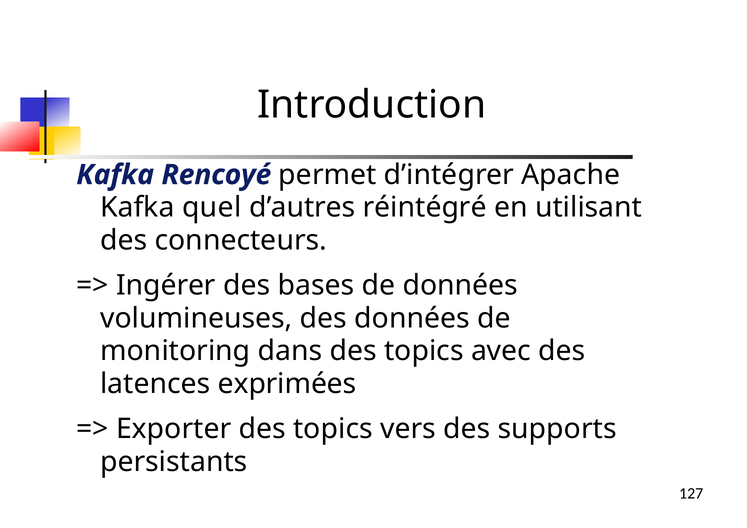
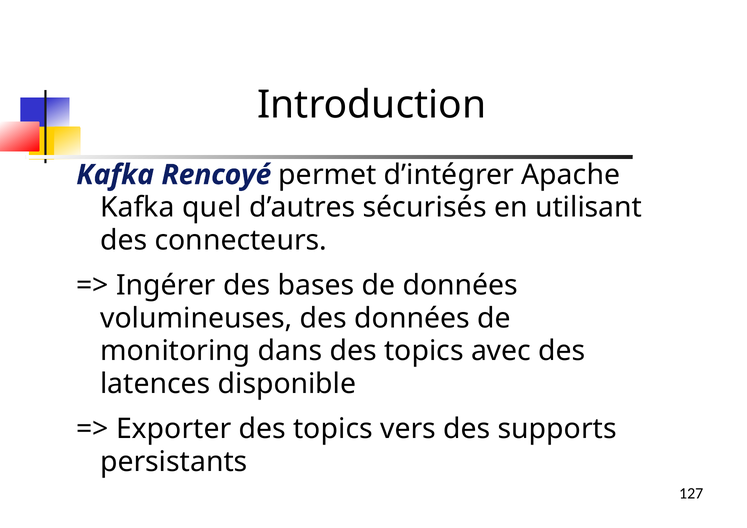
réintégré: réintégré -> sécurisés
exprimées: exprimées -> disponible
